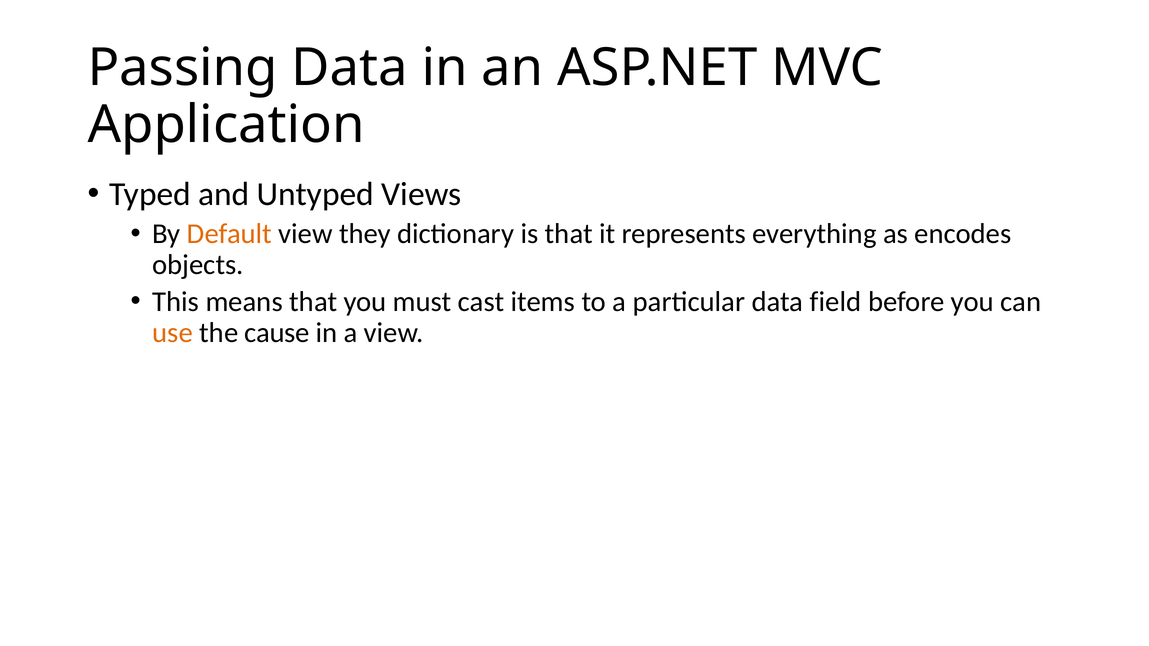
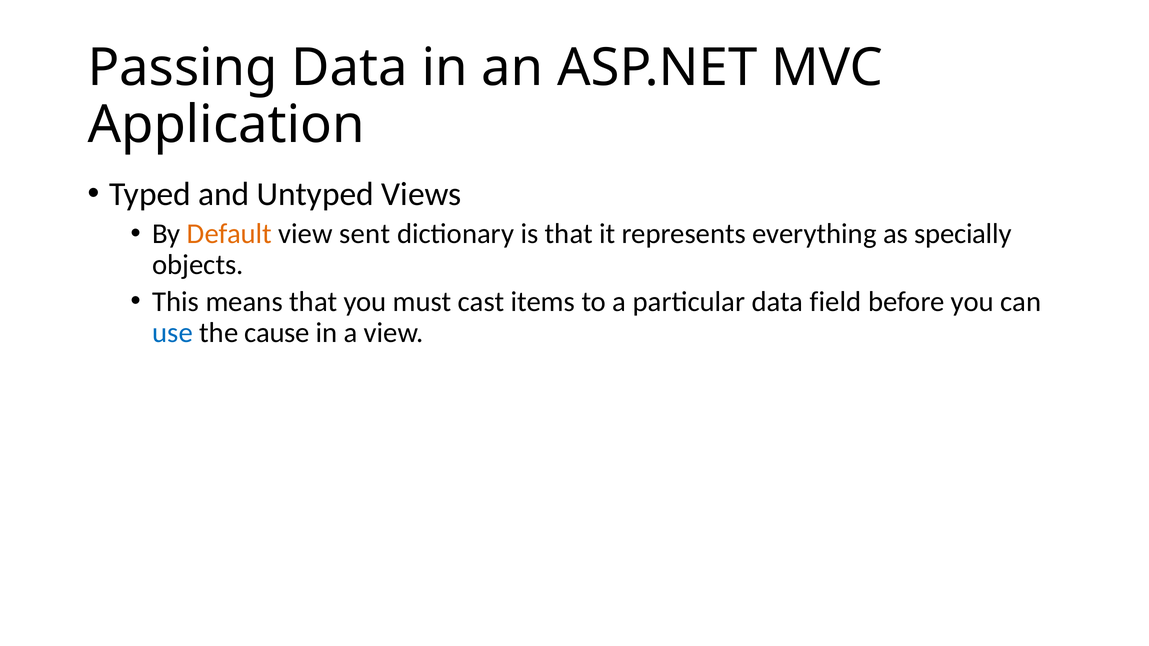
they: they -> sent
encodes: encodes -> specially
use colour: orange -> blue
